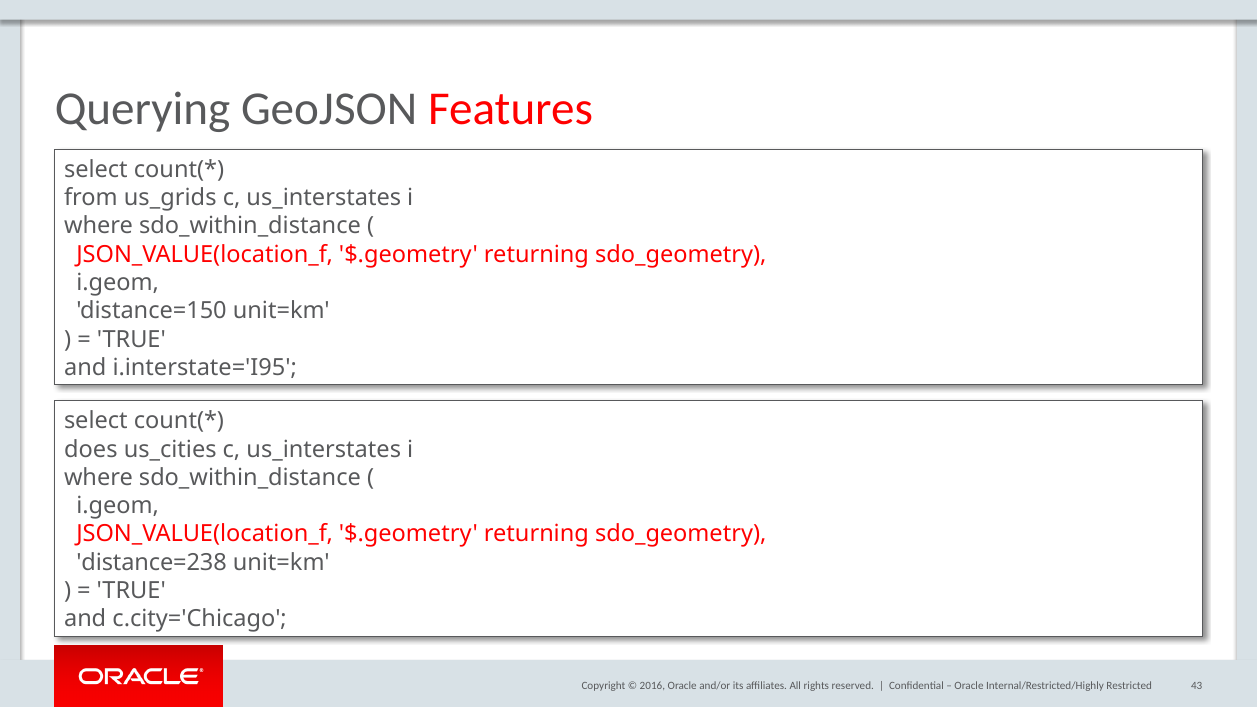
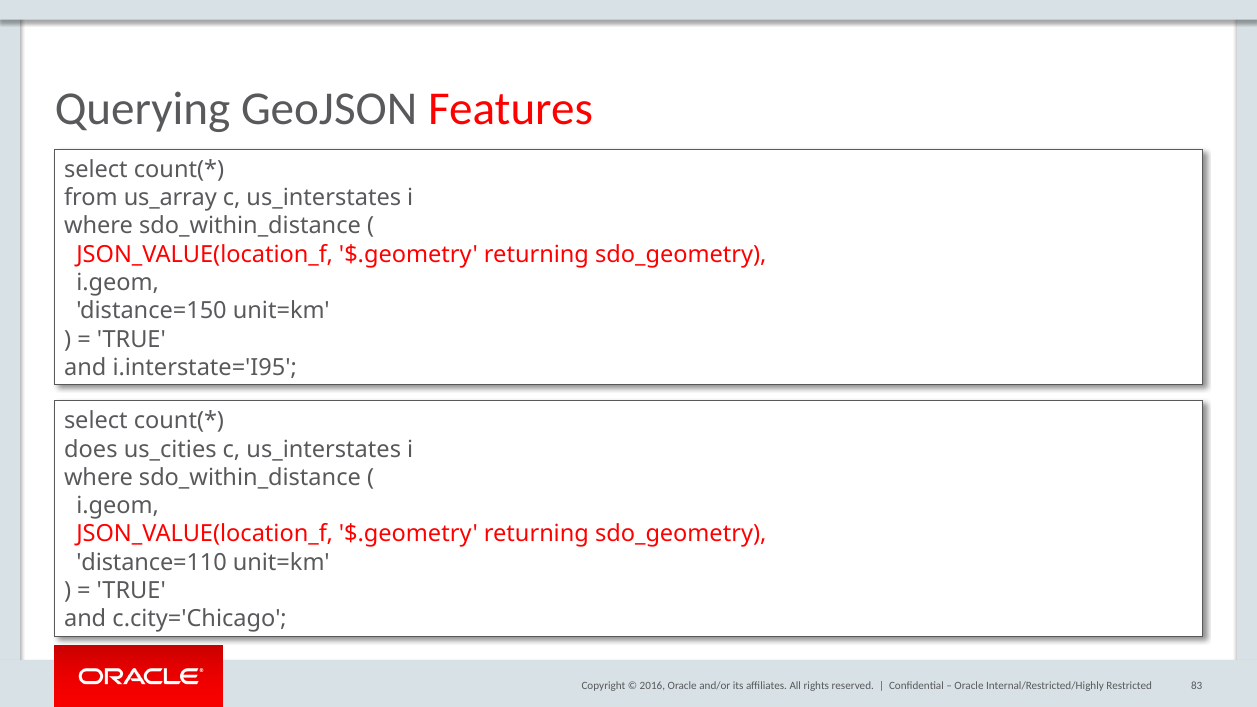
us_grids: us_grids -> us_array
distance=238: distance=238 -> distance=110
43: 43 -> 83
